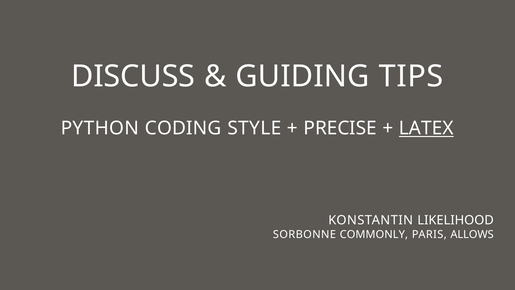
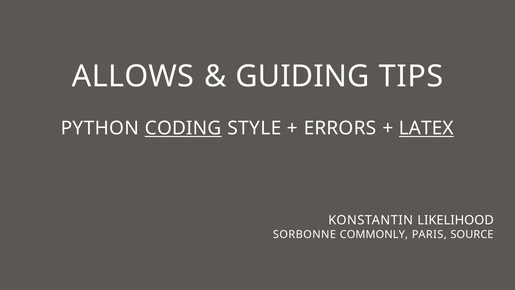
DISCUSS: DISCUSS -> ALLOWS
CODING underline: none -> present
PRECISE: PRECISE -> ERRORS
ALLOWS: ALLOWS -> SOURCE
